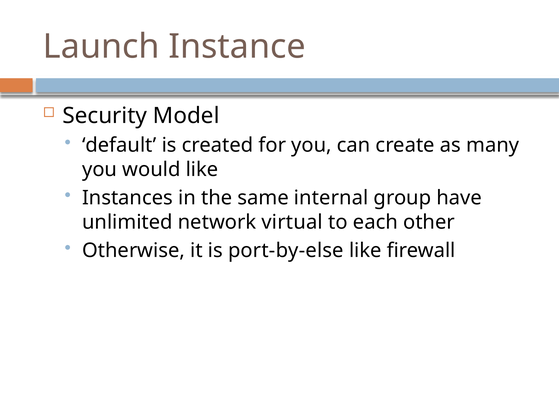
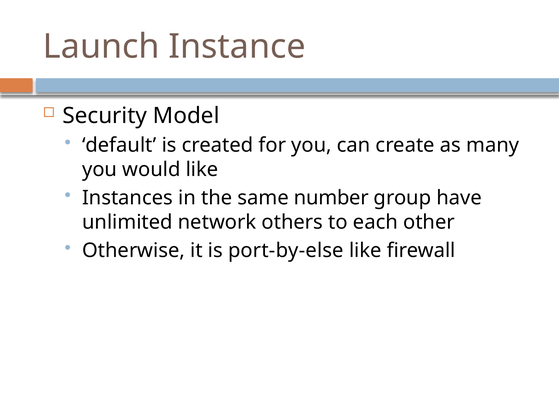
internal: internal -> number
virtual: virtual -> others
